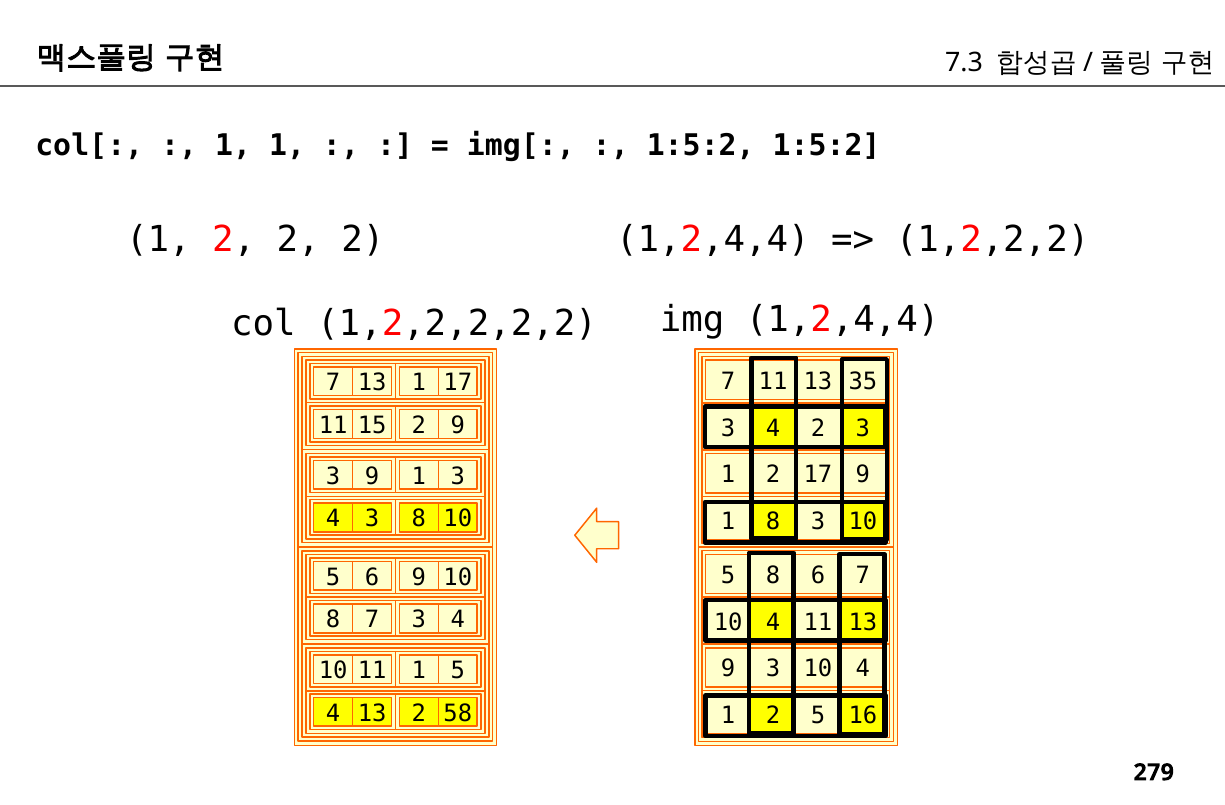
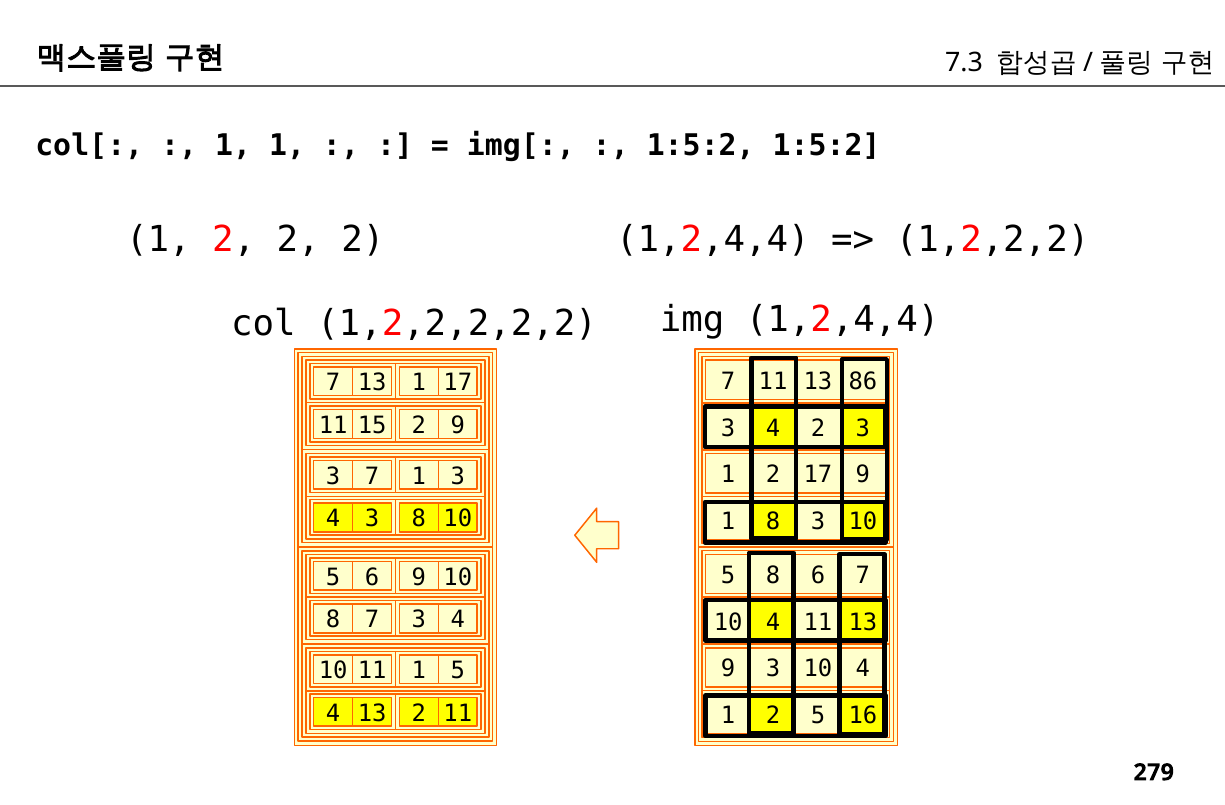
35: 35 -> 86
3 9: 9 -> 7
2 58: 58 -> 11
